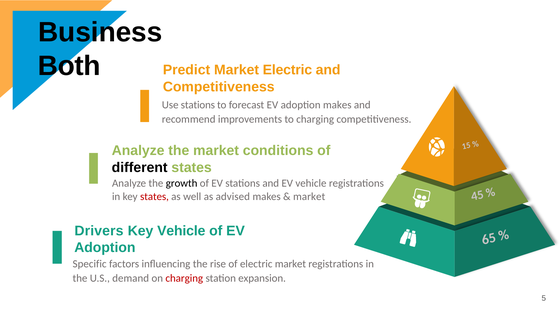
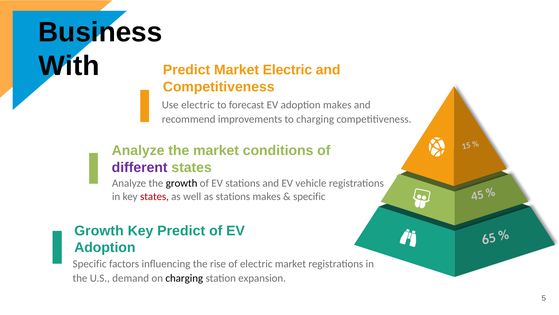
Both: Both -> With
Use stations: stations -> electric
different colour: black -> purple
as advised: advised -> stations
market at (309, 196): market -> specific
Drivers at (99, 230): Drivers -> Growth
Key Vehicle: Vehicle -> Predict
charging at (184, 278) colour: red -> black
